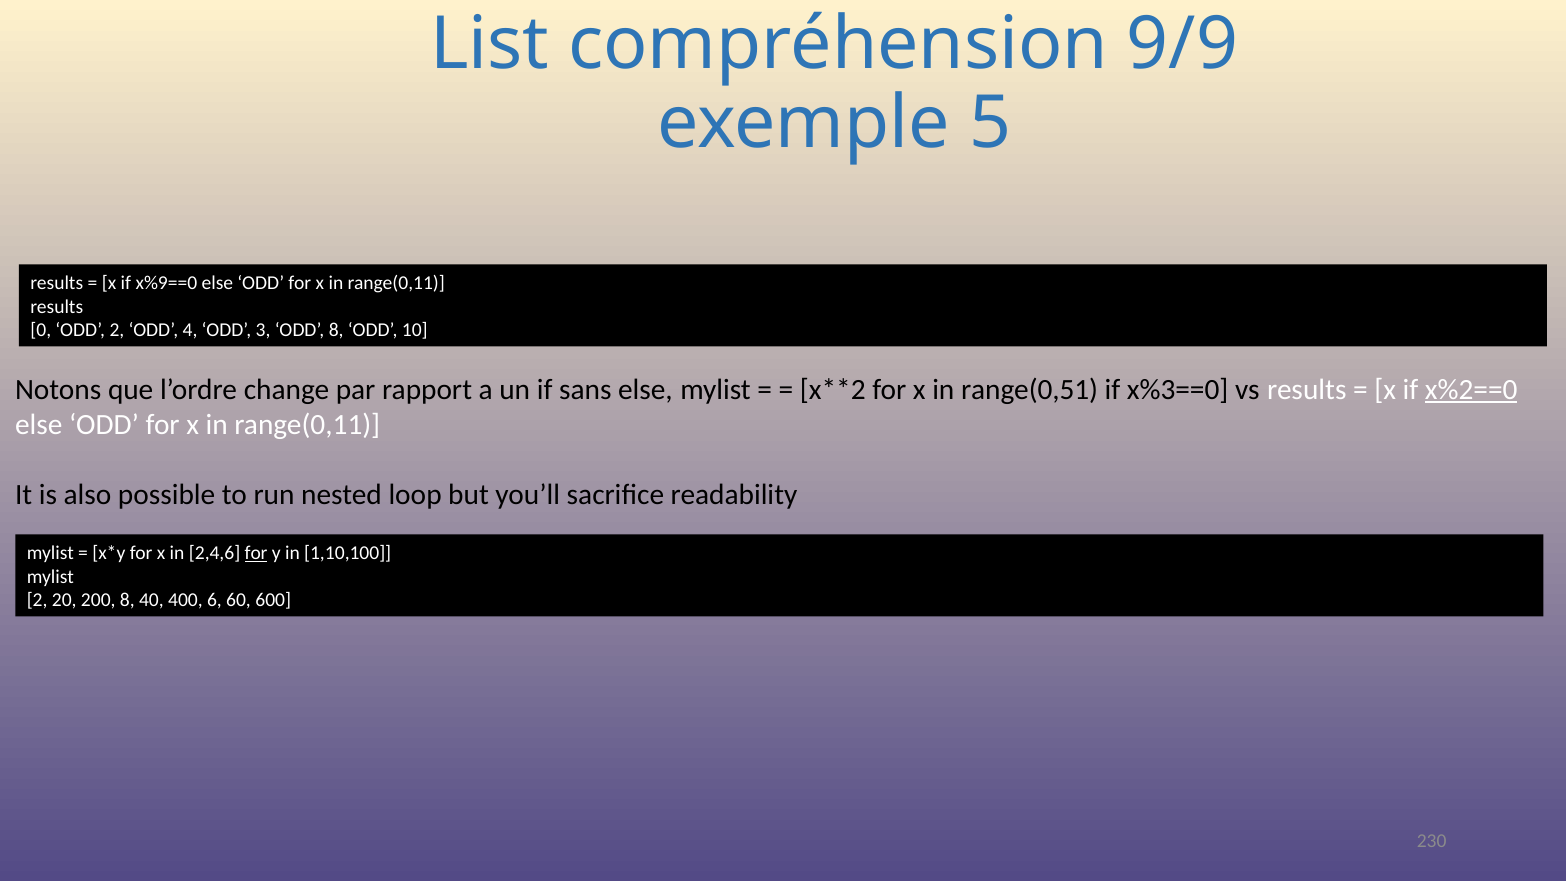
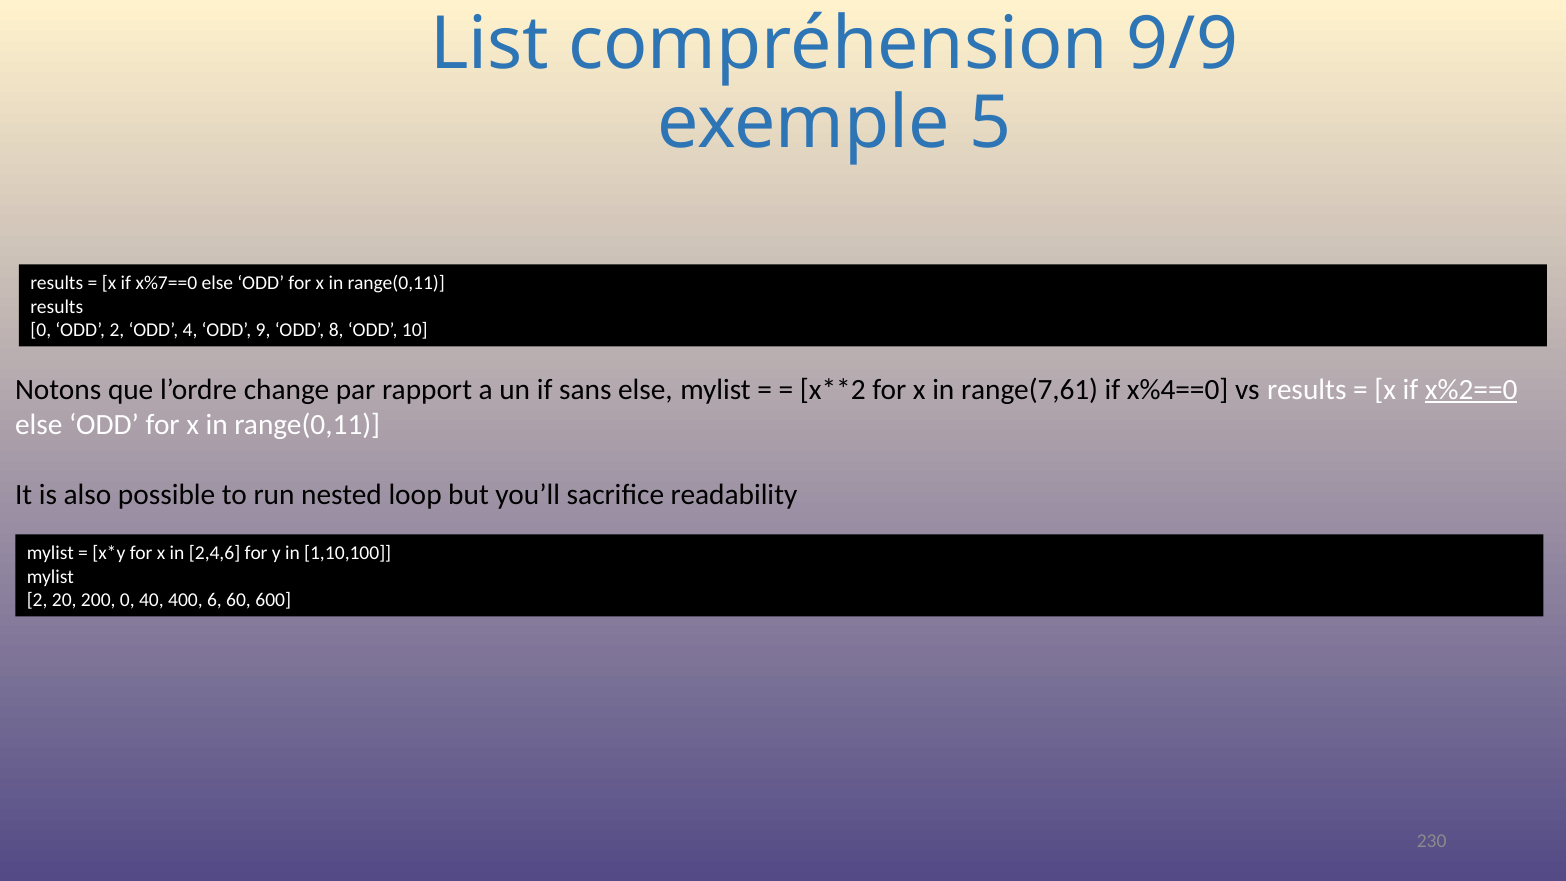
x%9==0: x%9==0 -> x%7==0
3: 3 -> 9
range(0,51: range(0,51 -> range(7,61
x%3==0: x%3==0 -> x%4==0
for at (256, 553) underline: present -> none
200 8: 8 -> 0
